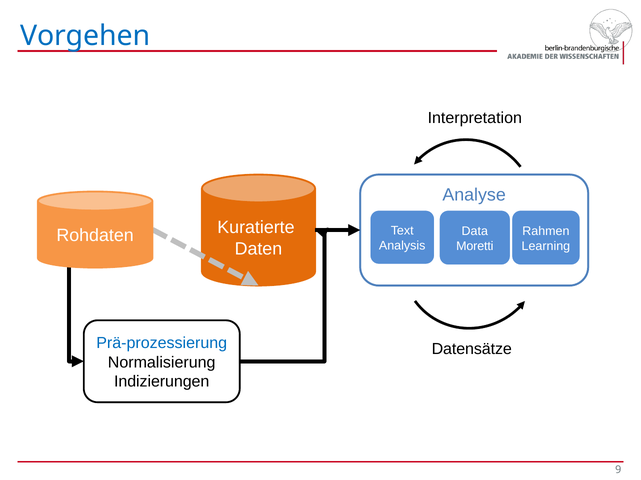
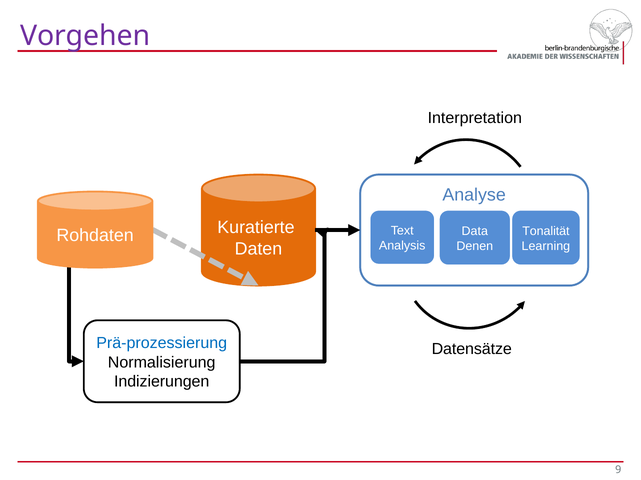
Vorgehen colour: blue -> purple
Rahmen: Rahmen -> Tonalität
Moretti: Moretti -> Denen
